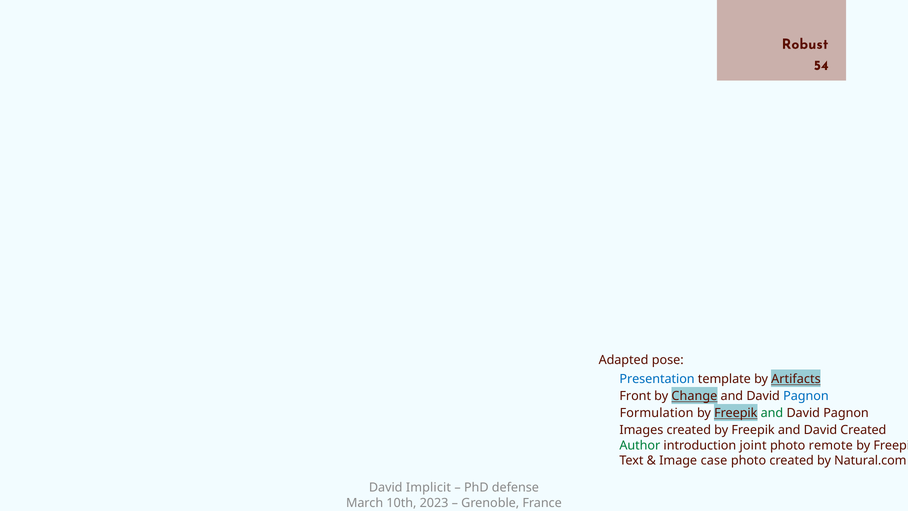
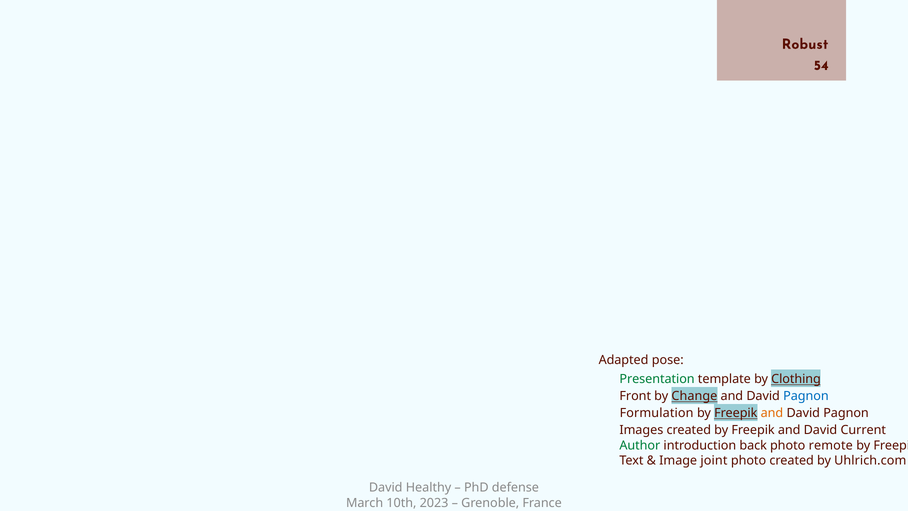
Presentation colour: blue -> green
Artifacts: Artifacts -> Clothing
and at (772, 413) colour: green -> orange
David Created: Created -> Current
joint: joint -> back
case: case -> joint
Natural.com: Natural.com -> Uhlrich.com
Implicit: Implicit -> Healthy
